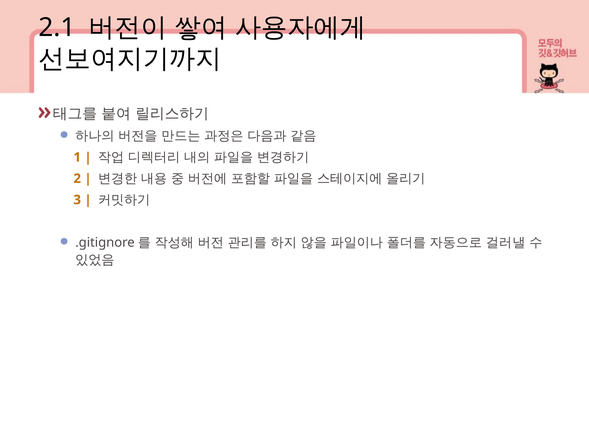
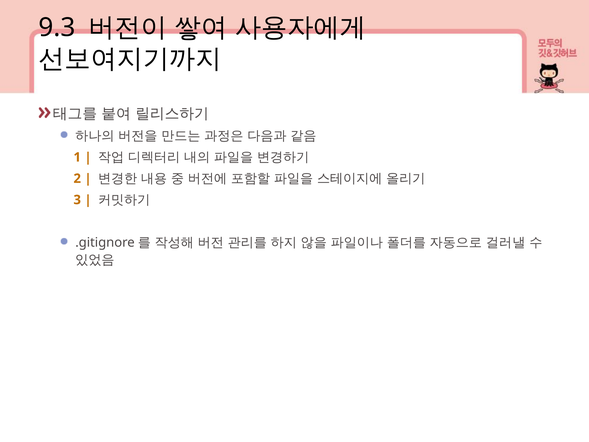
2.1: 2.1 -> 9.3
